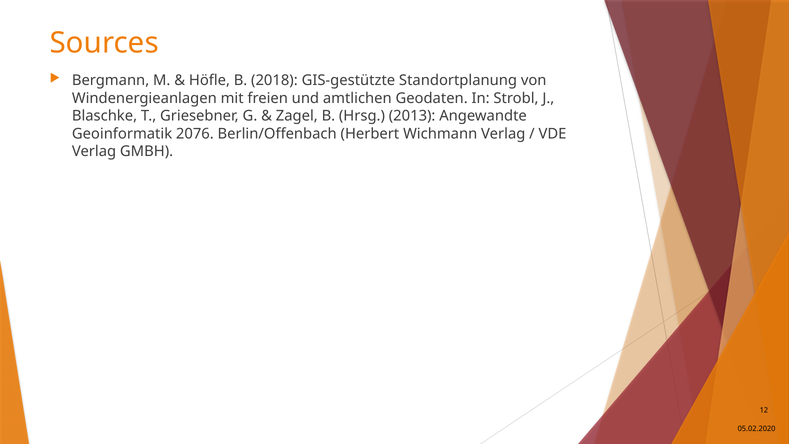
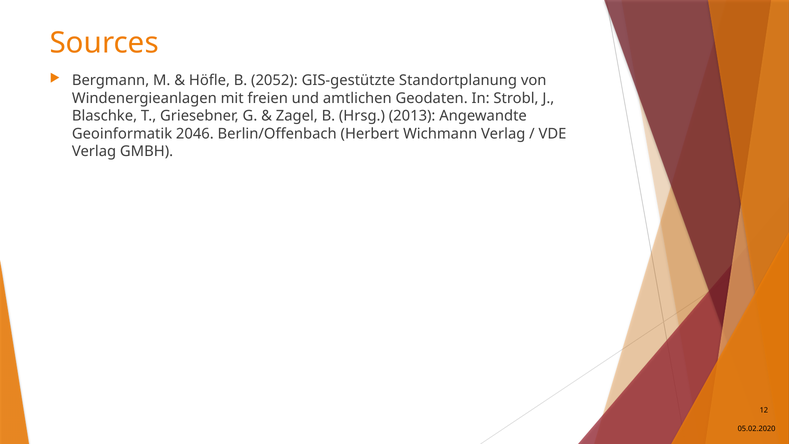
2018: 2018 -> 2052
2076: 2076 -> 2046
